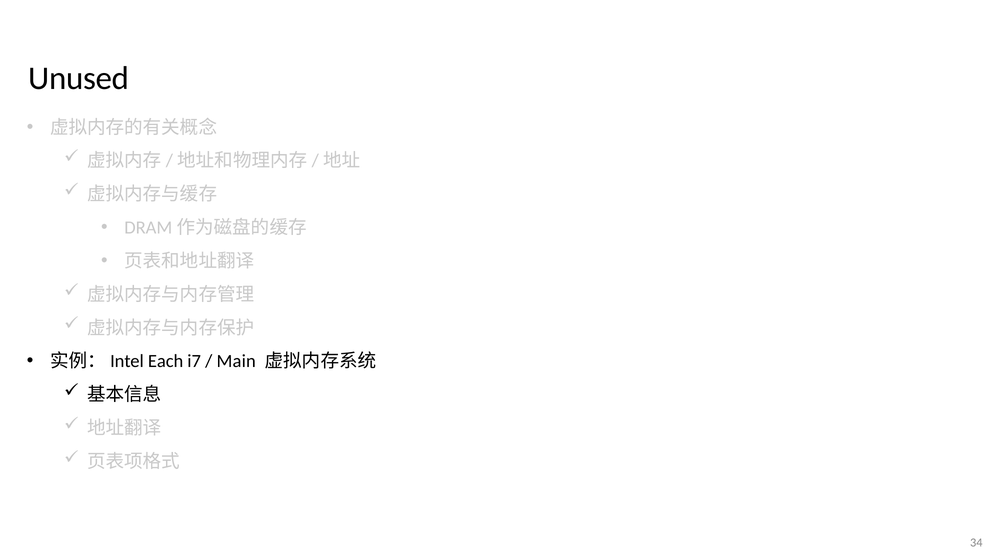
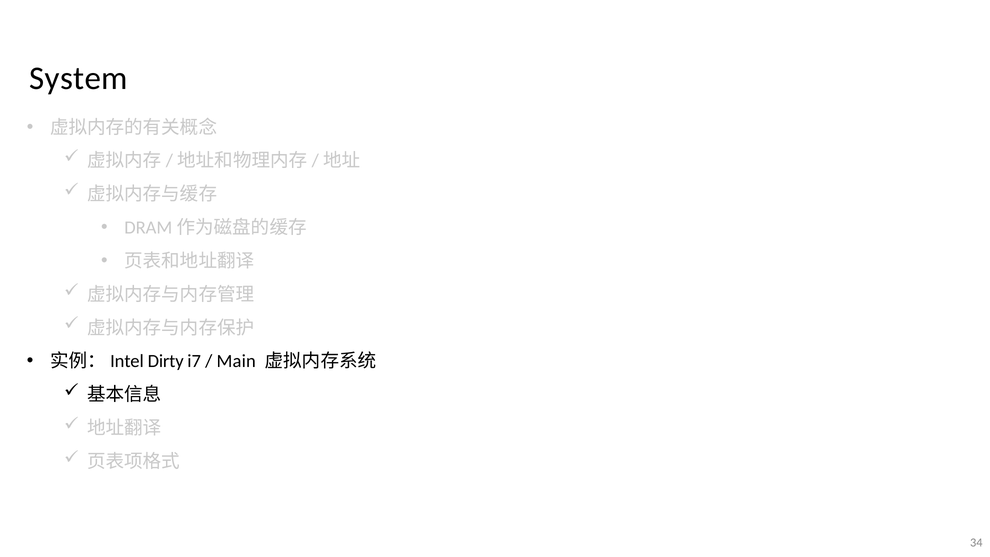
Unused: Unused -> System
Each: Each -> Dirty
